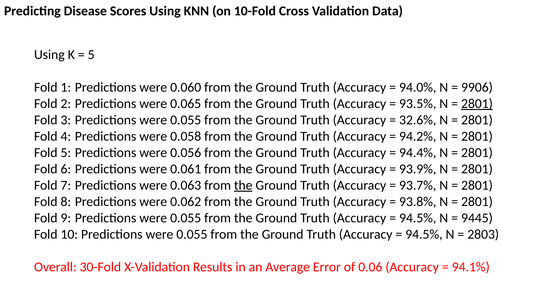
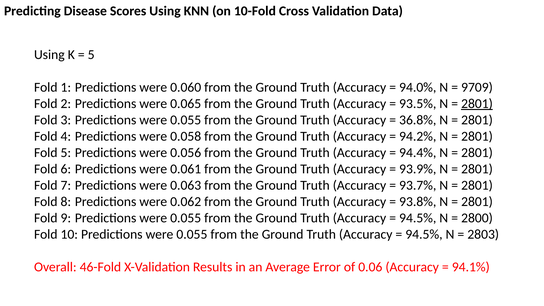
9906: 9906 -> 9709
32.6%: 32.6% -> 36.8%
the at (243, 185) underline: present -> none
9445: 9445 -> 2800
30-Fold: 30-Fold -> 46-Fold
